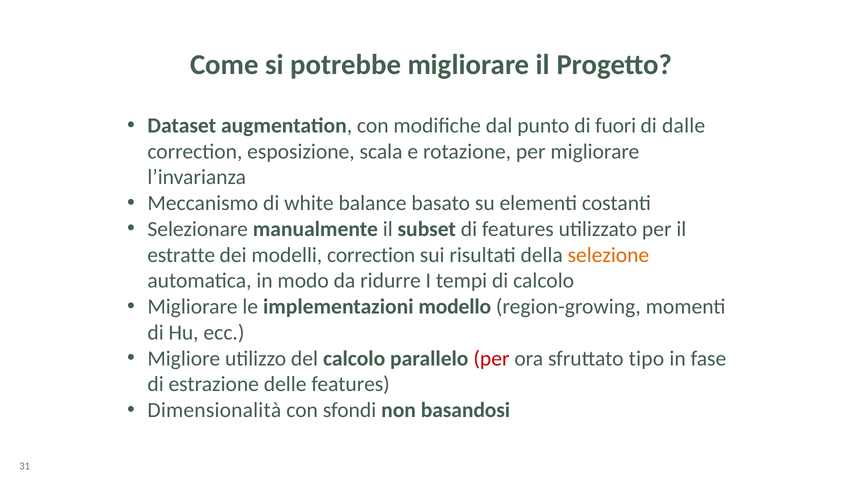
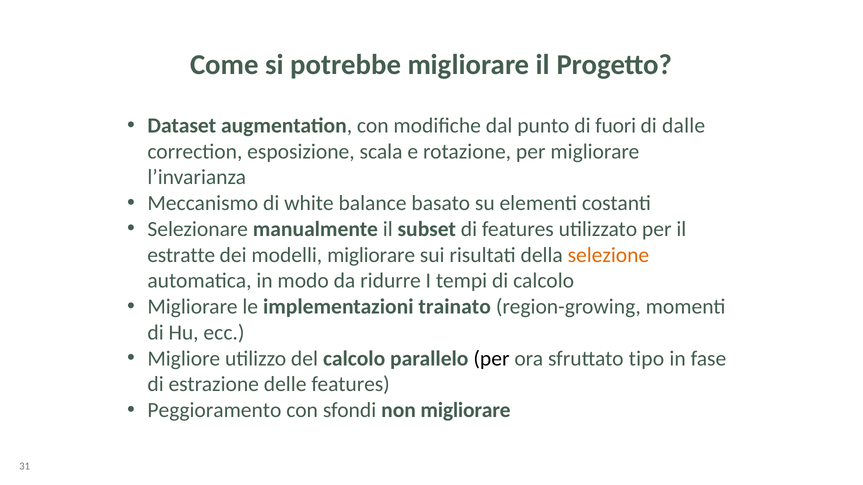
modelli correction: correction -> migliorare
modello: modello -> trainato
per at (491, 359) colour: red -> black
Dimensionalità: Dimensionalità -> Peggioramento
non basandosi: basandosi -> migliorare
